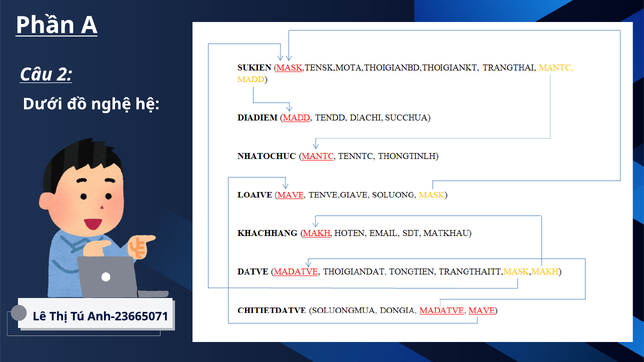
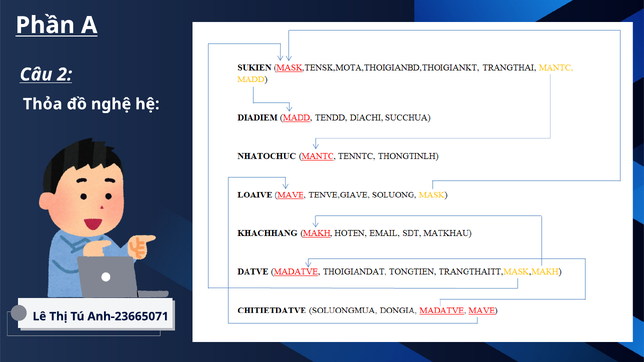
Dưới: Dưới -> Thỏa
